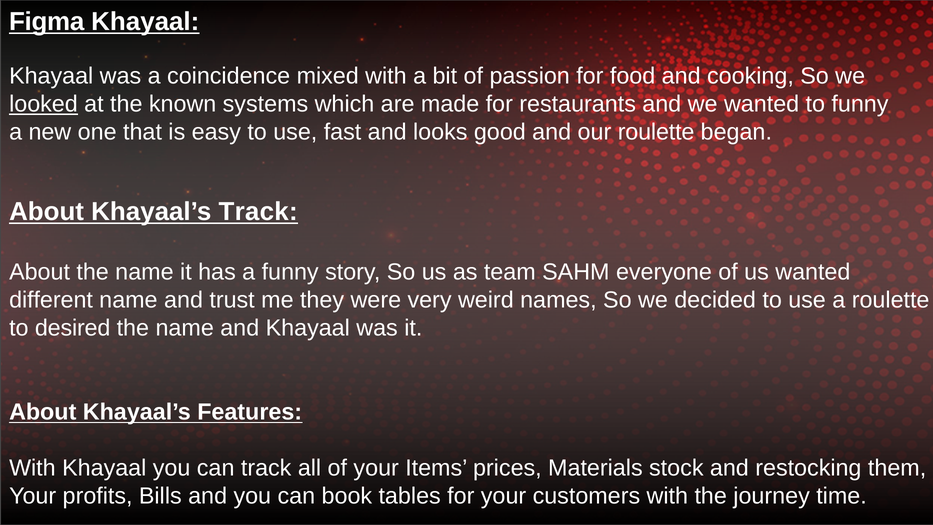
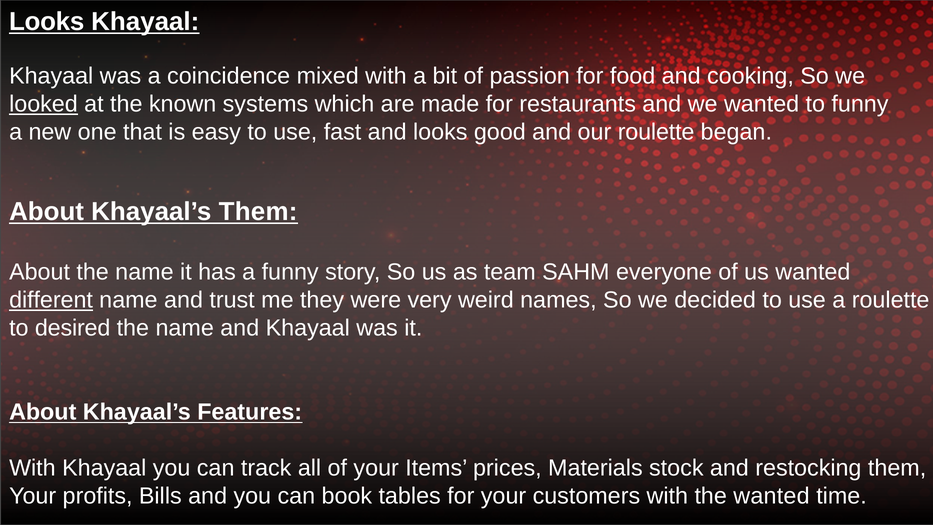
Figma at (47, 22): Figma -> Looks
Khayaal’s Track: Track -> Them
different underline: none -> present
the journey: journey -> wanted
